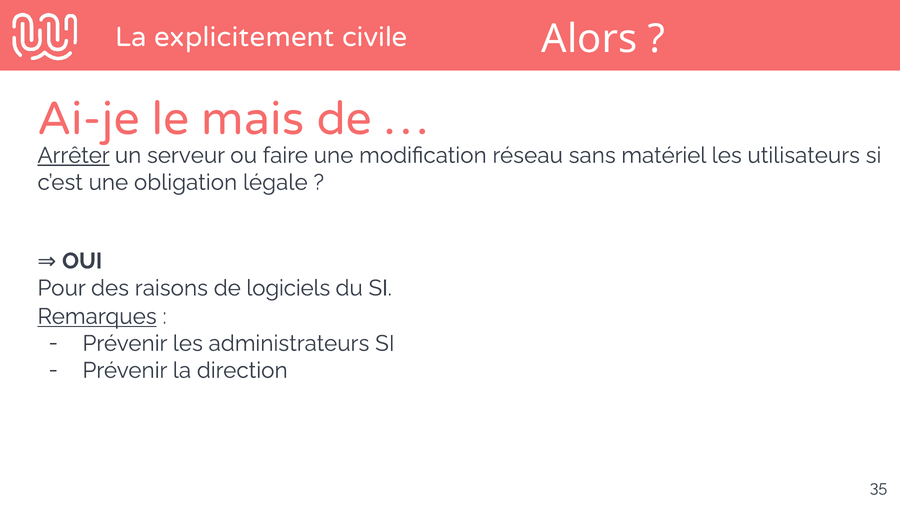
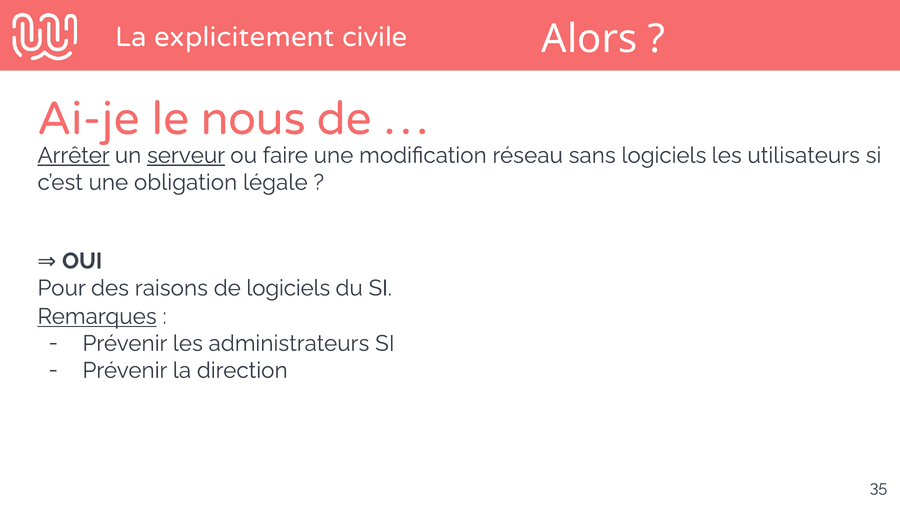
mais: mais -> nous
serveur underline: none -> present
sans matériel: matériel -> logiciels
